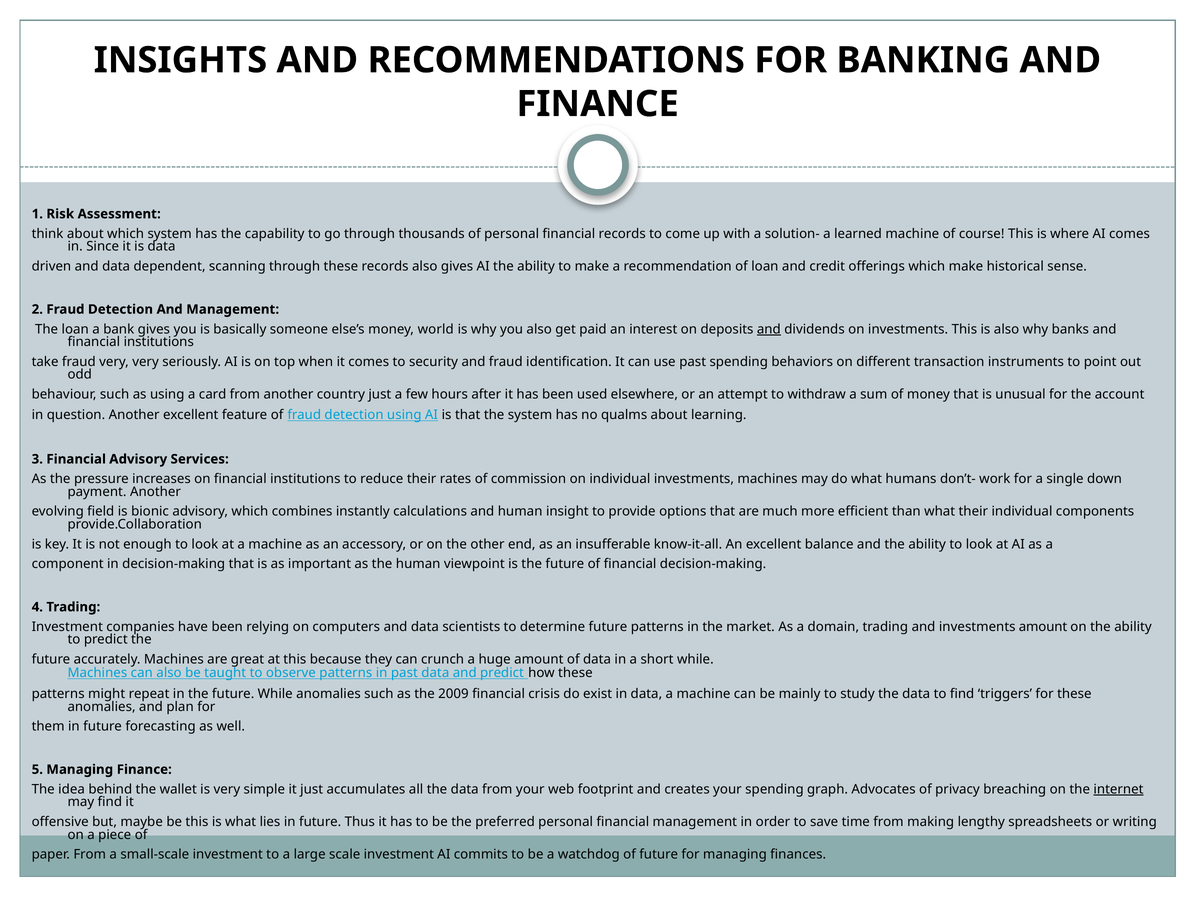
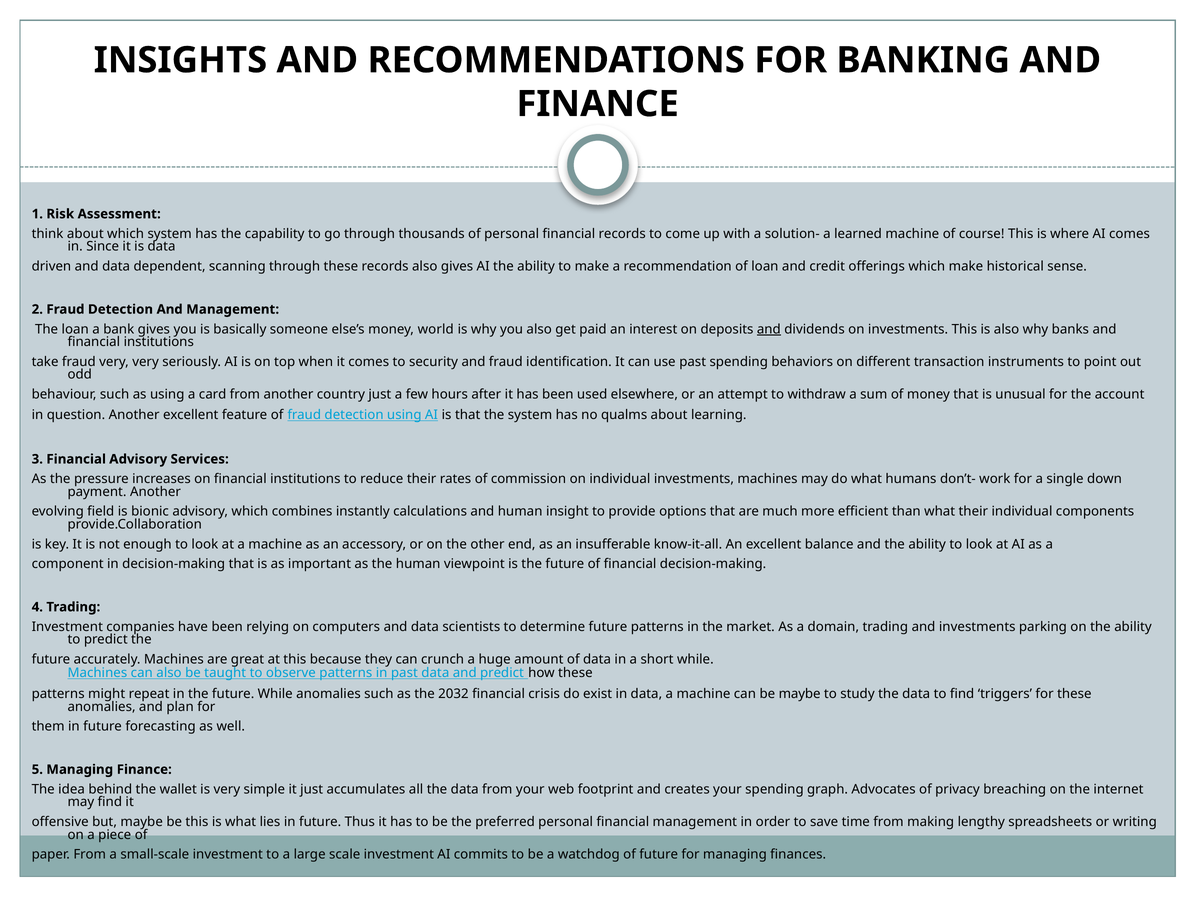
investments amount: amount -> parking
2009: 2009 -> 2032
be mainly: mainly -> maybe
internet underline: present -> none
